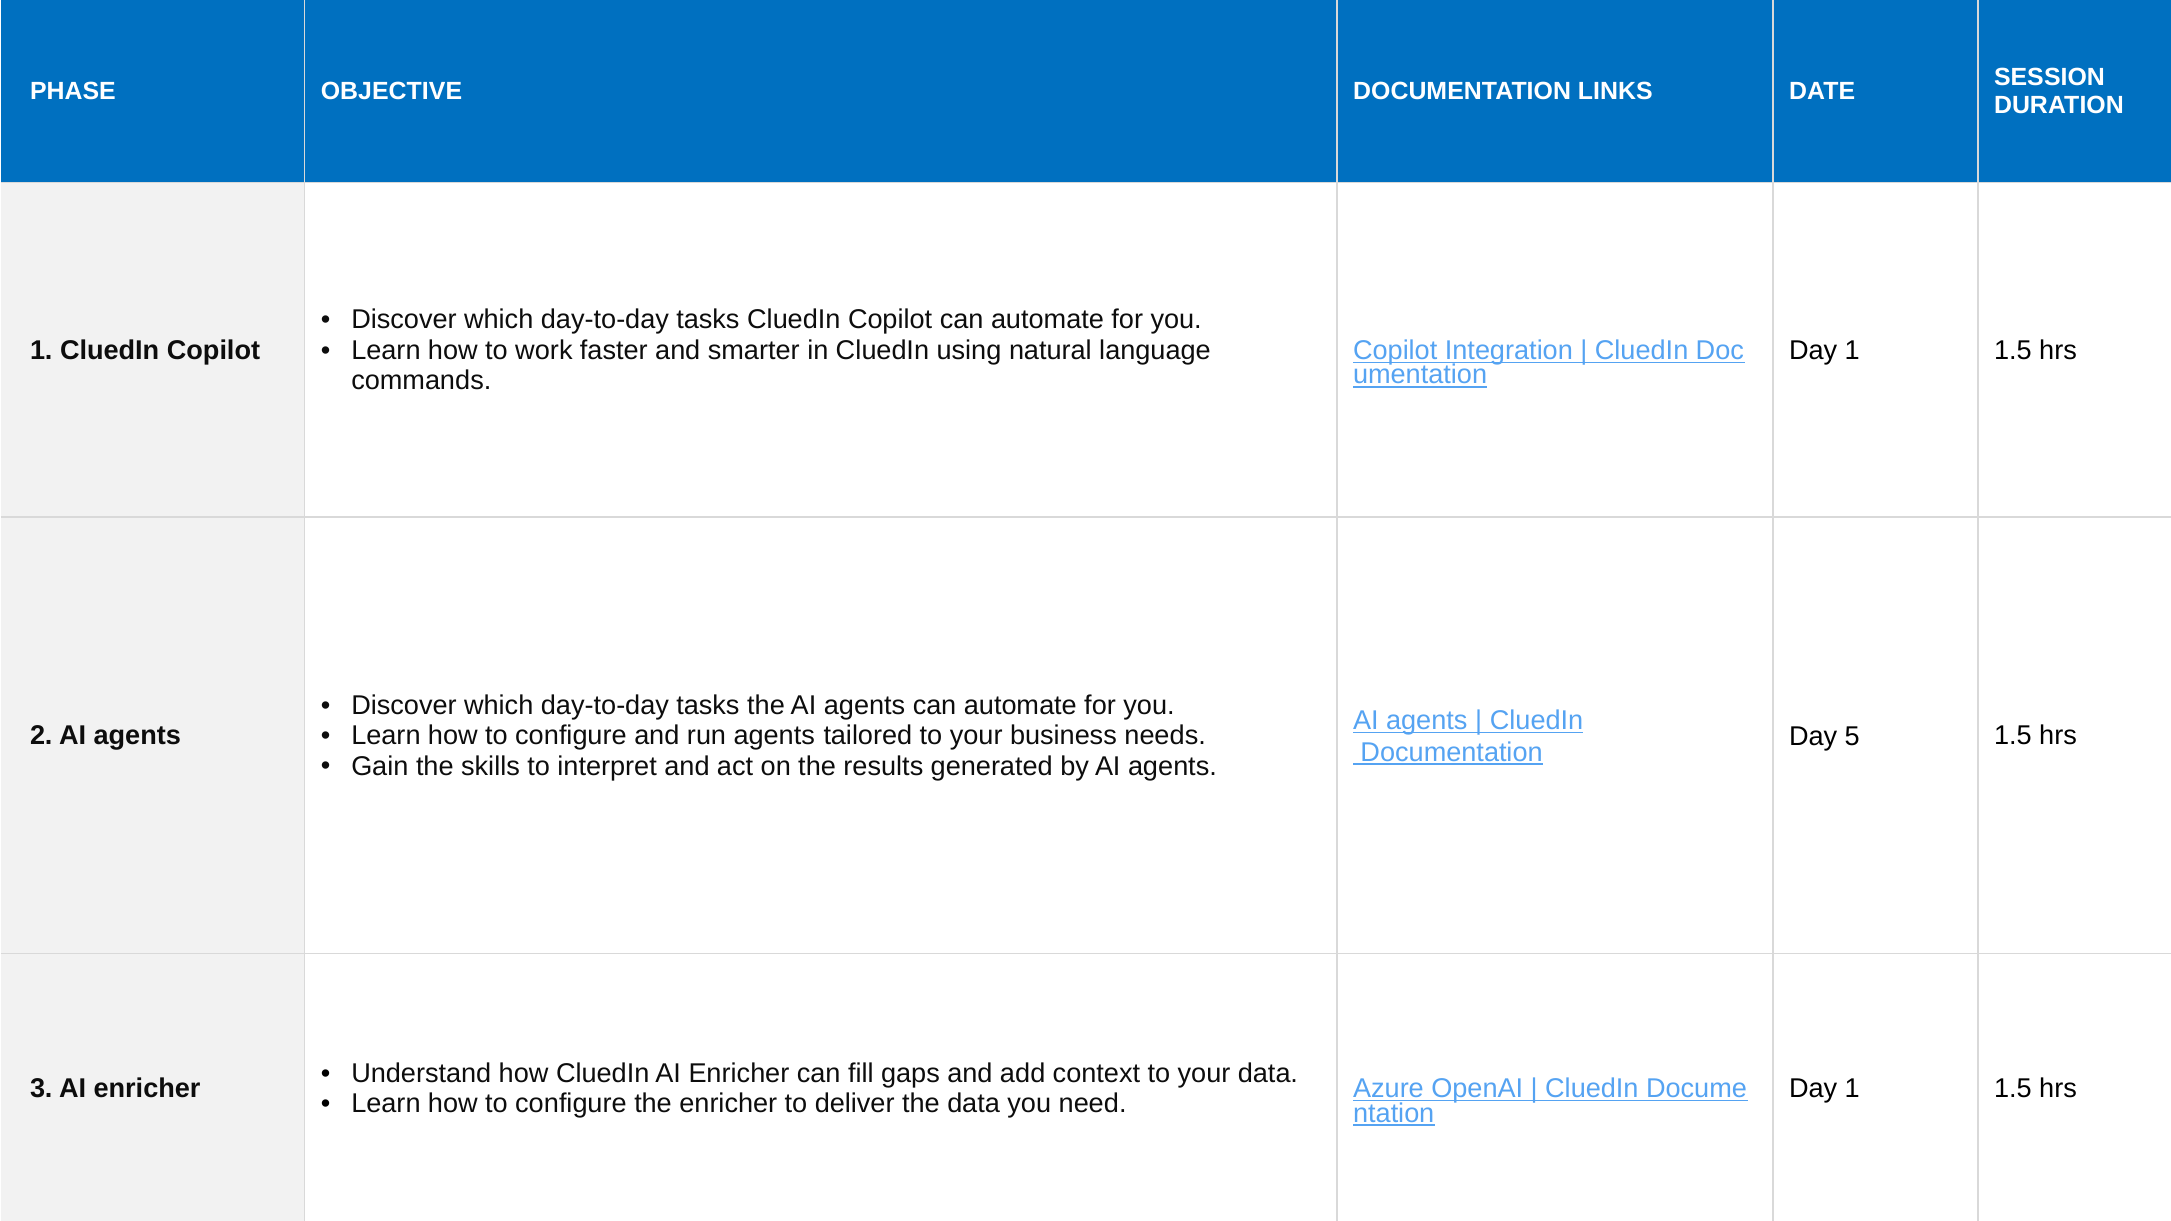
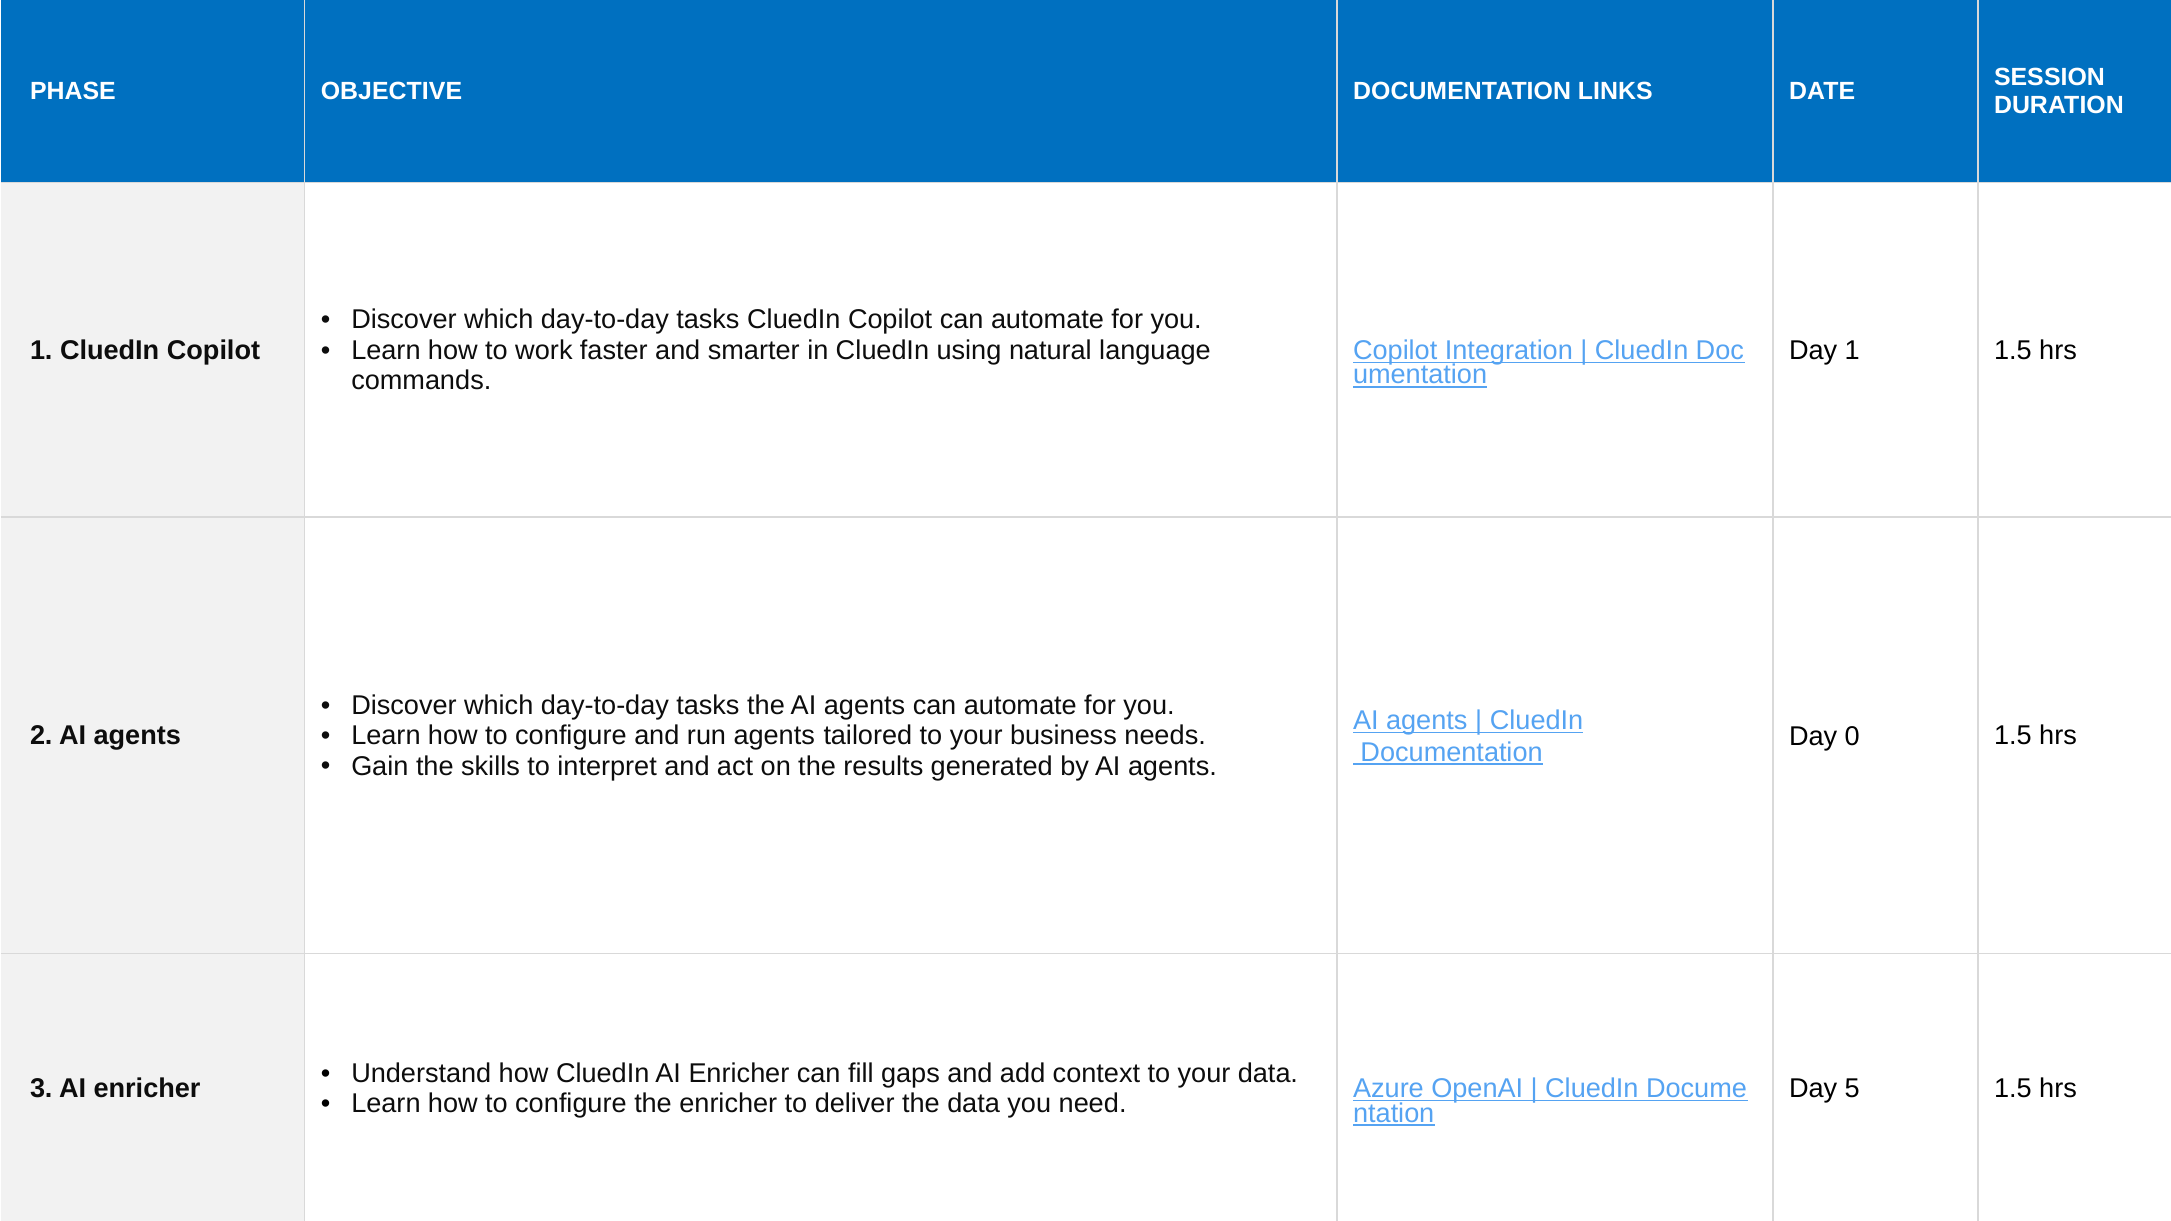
5: 5 -> 0
1 at (1852, 1089): 1 -> 5
